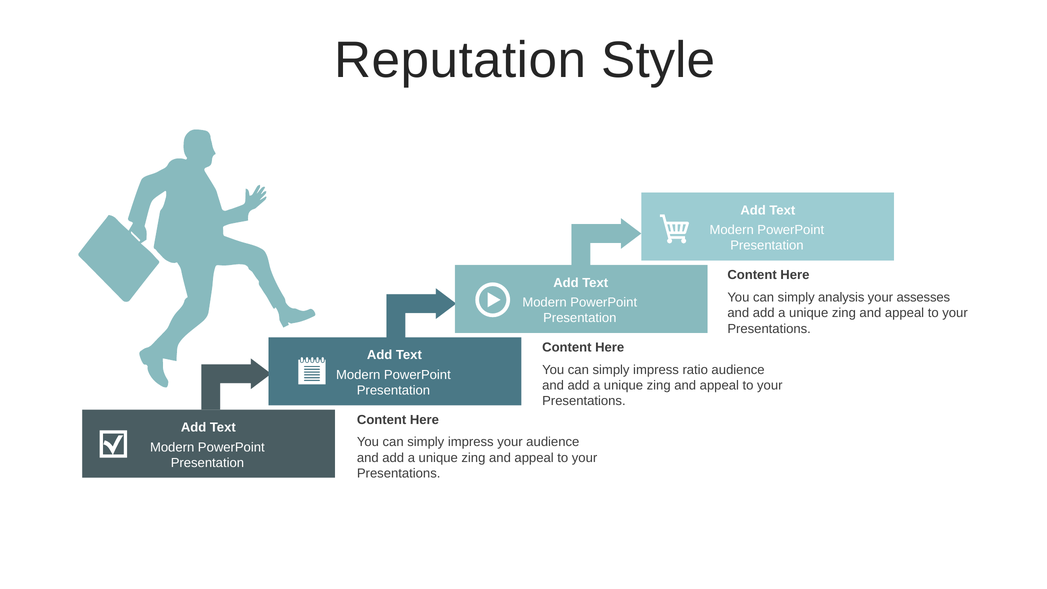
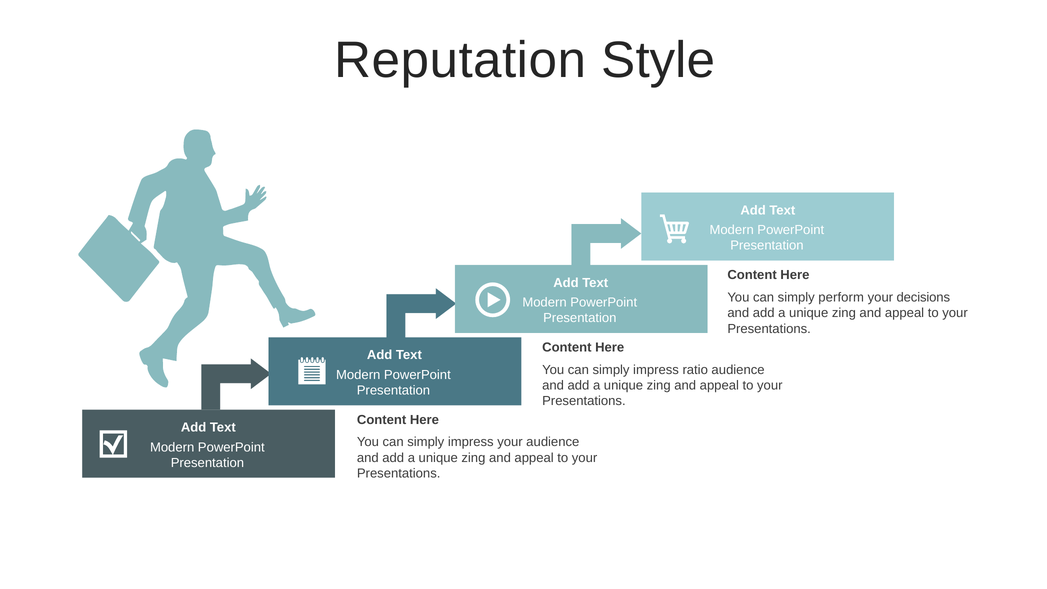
analysis: analysis -> perform
assesses: assesses -> decisions
